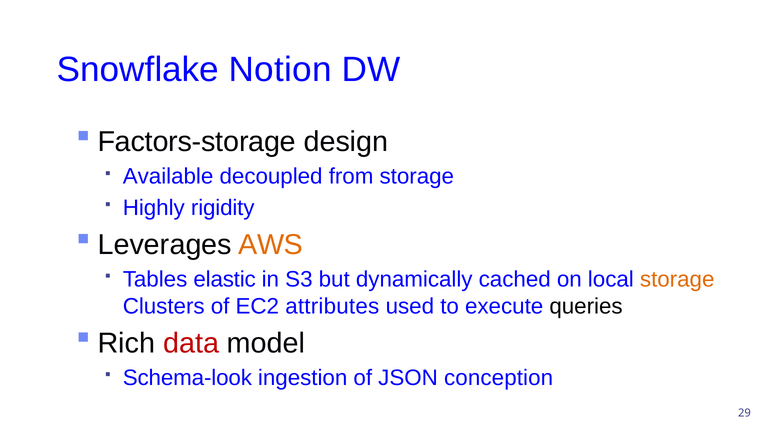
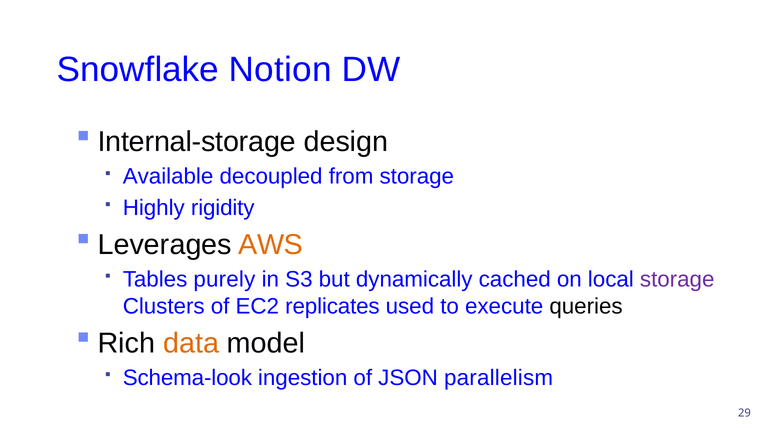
Factors-storage: Factors-storage -> Internal-storage
elastic: elastic -> purely
storage at (677, 280) colour: orange -> purple
attributes: attributes -> replicates
data colour: red -> orange
conception: conception -> parallelism
